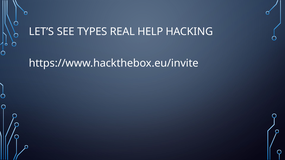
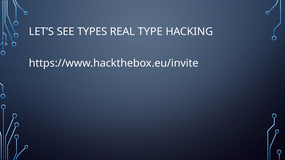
HELP: HELP -> TYPE
